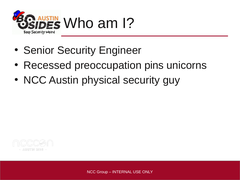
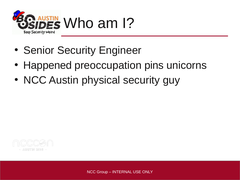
Recessed: Recessed -> Happened
